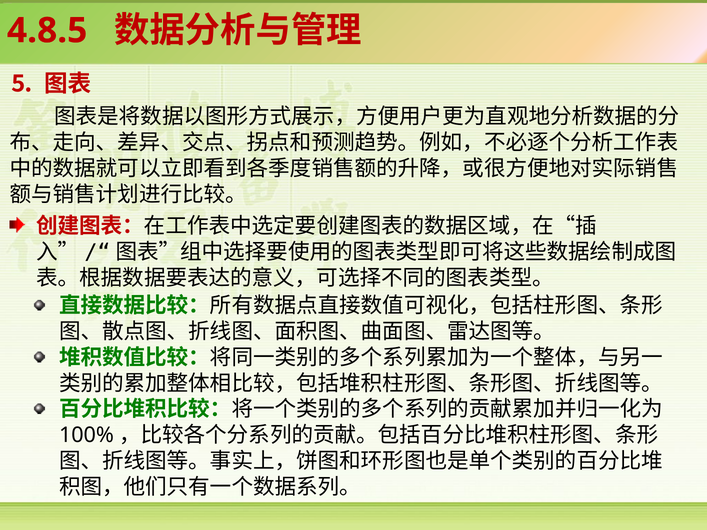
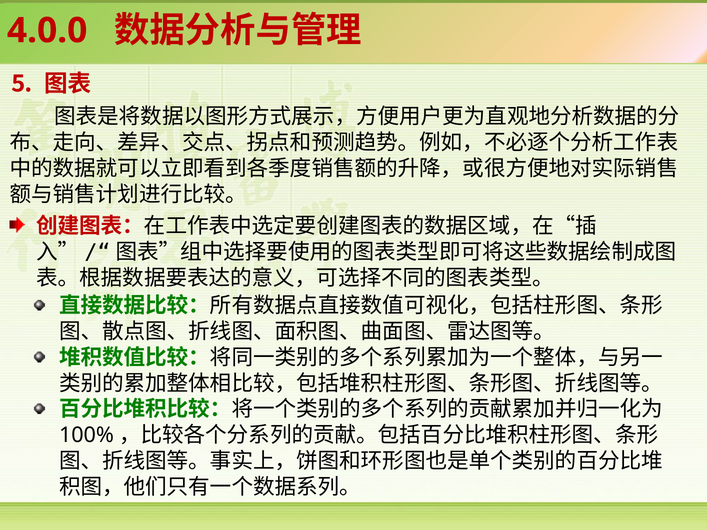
4.8.5: 4.8.5 -> 4.0.0
